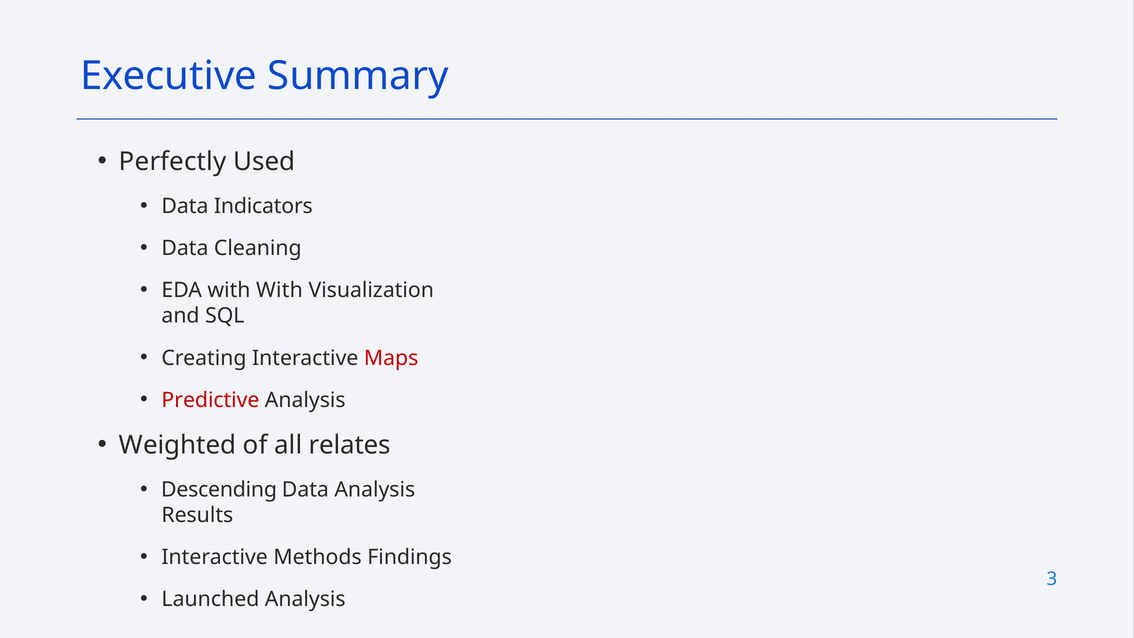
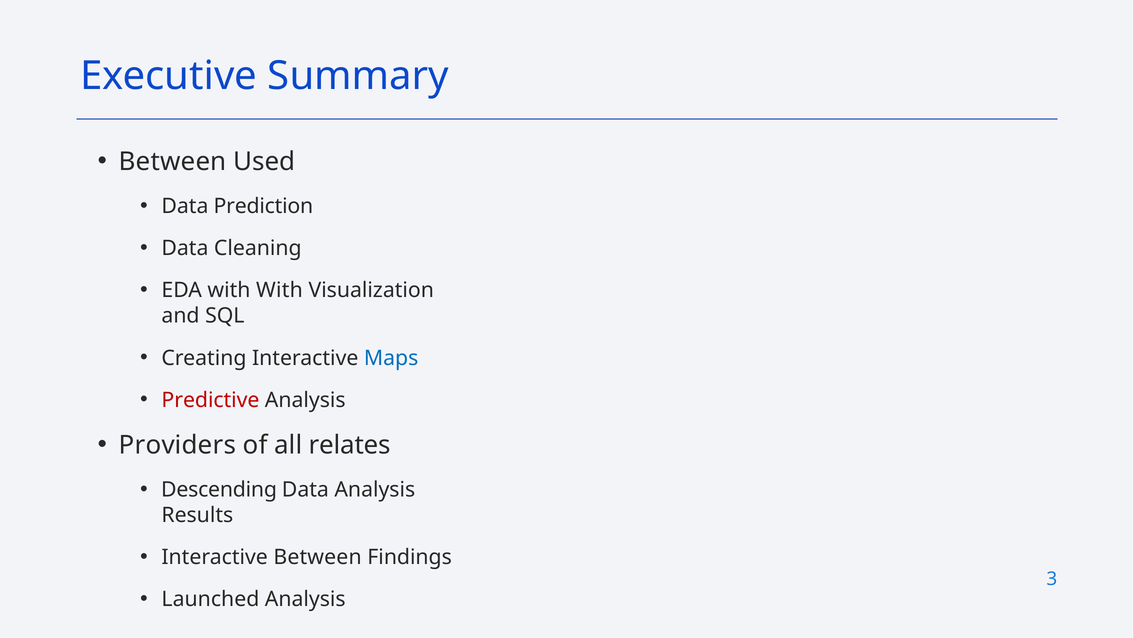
Perfectly at (173, 162): Perfectly -> Between
Indicators: Indicators -> Prediction
Maps colour: red -> blue
Weighted: Weighted -> Providers
Interactive Methods: Methods -> Between
